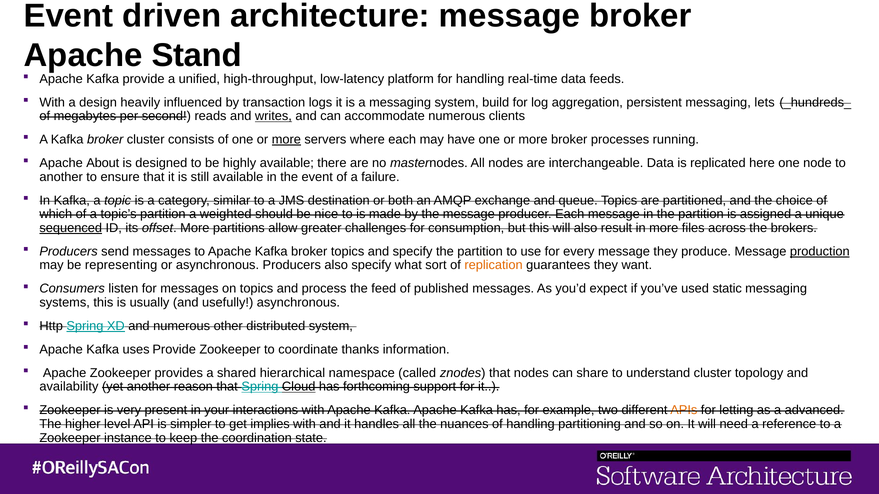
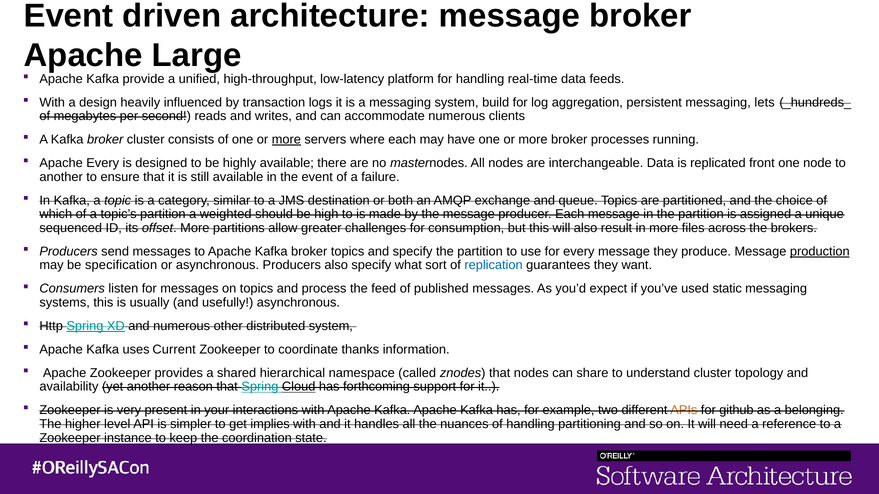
Stand: Stand -> Large
writes underline: present -> none
Apache About: About -> Every
here: here -> front
nice: nice -> high
sequenced underline: present -> none
representing: representing -> specification
replication colour: orange -> blue
uses Provide: Provide -> Current
letting: letting -> github
advanced: advanced -> belonging
